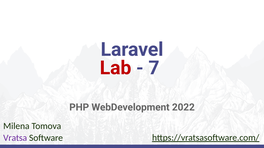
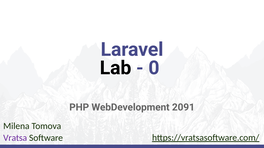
Lab colour: red -> black
7: 7 -> 0
2022: 2022 -> 2091
